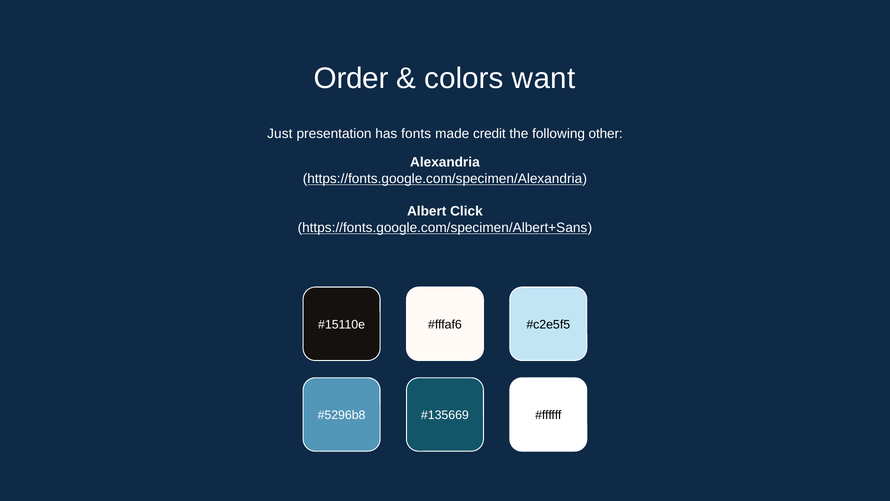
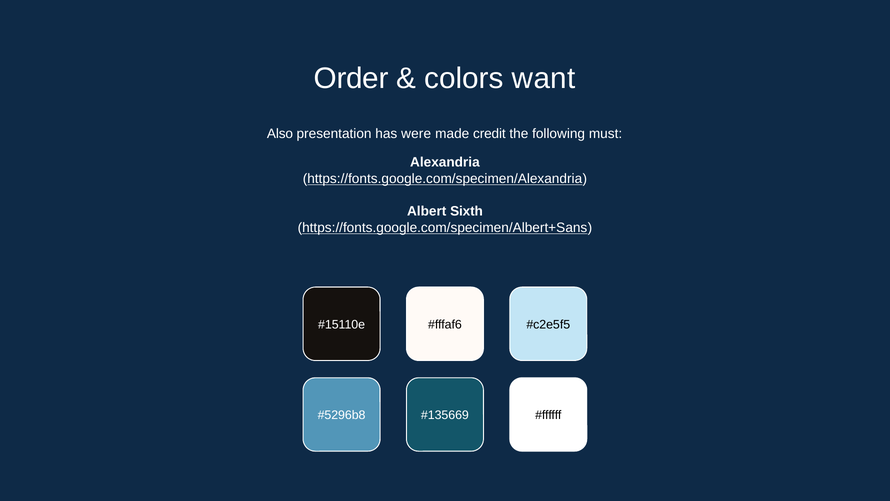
Just: Just -> Also
fonts: fonts -> were
other: other -> must
Click: Click -> Sixth
